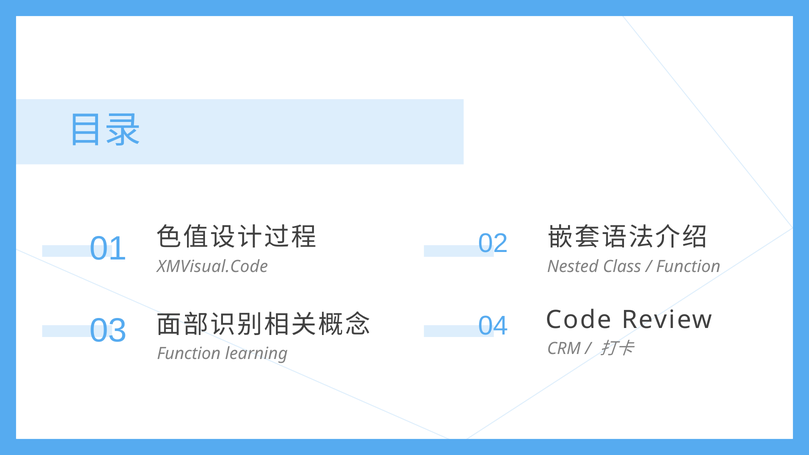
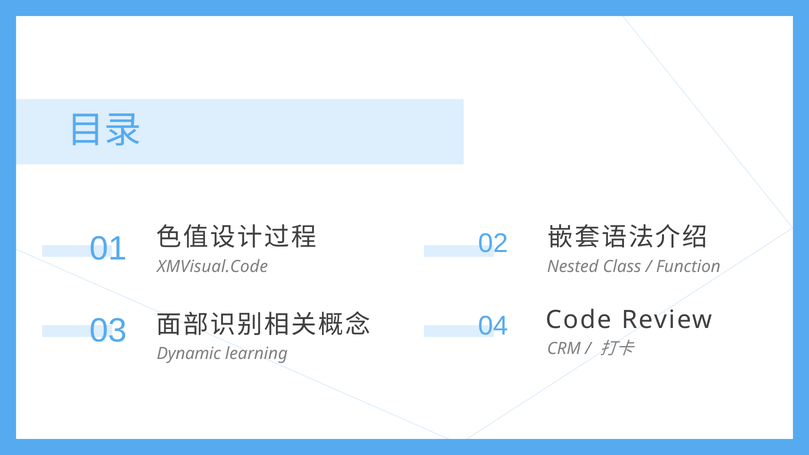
Function at (189, 354): Function -> Dynamic
